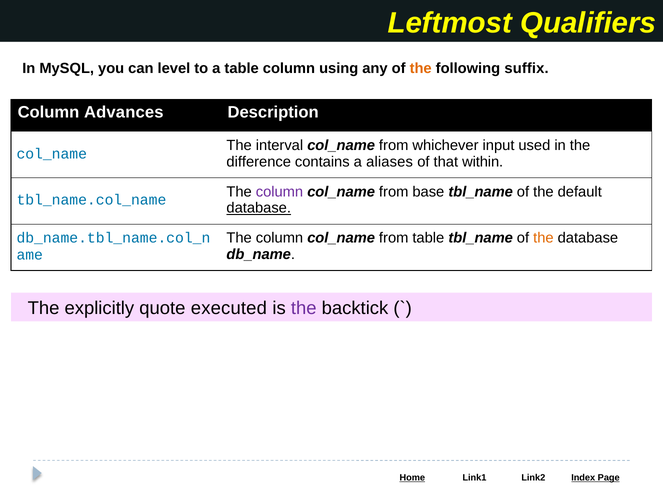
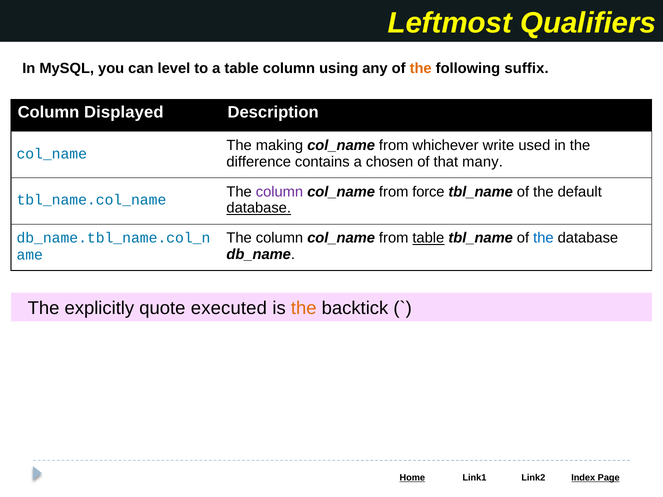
Advances: Advances -> Displayed
interval: interval -> making
input: input -> write
aliases: aliases -> chosen
within: within -> many
base: base -> force
table at (428, 238) underline: none -> present
the at (543, 238) colour: orange -> blue
the at (304, 308) colour: purple -> orange
